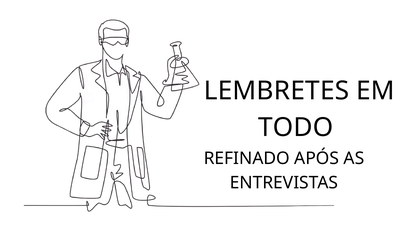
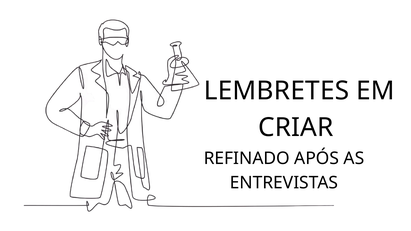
TODO: TODO -> CRIAR
